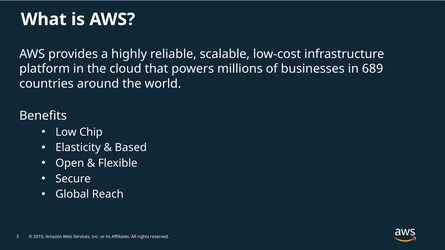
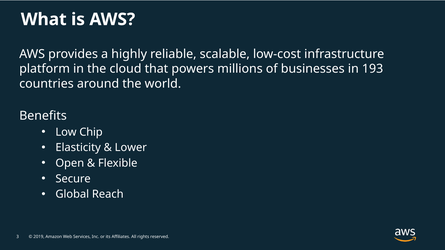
689: 689 -> 193
Based: Based -> Lower
